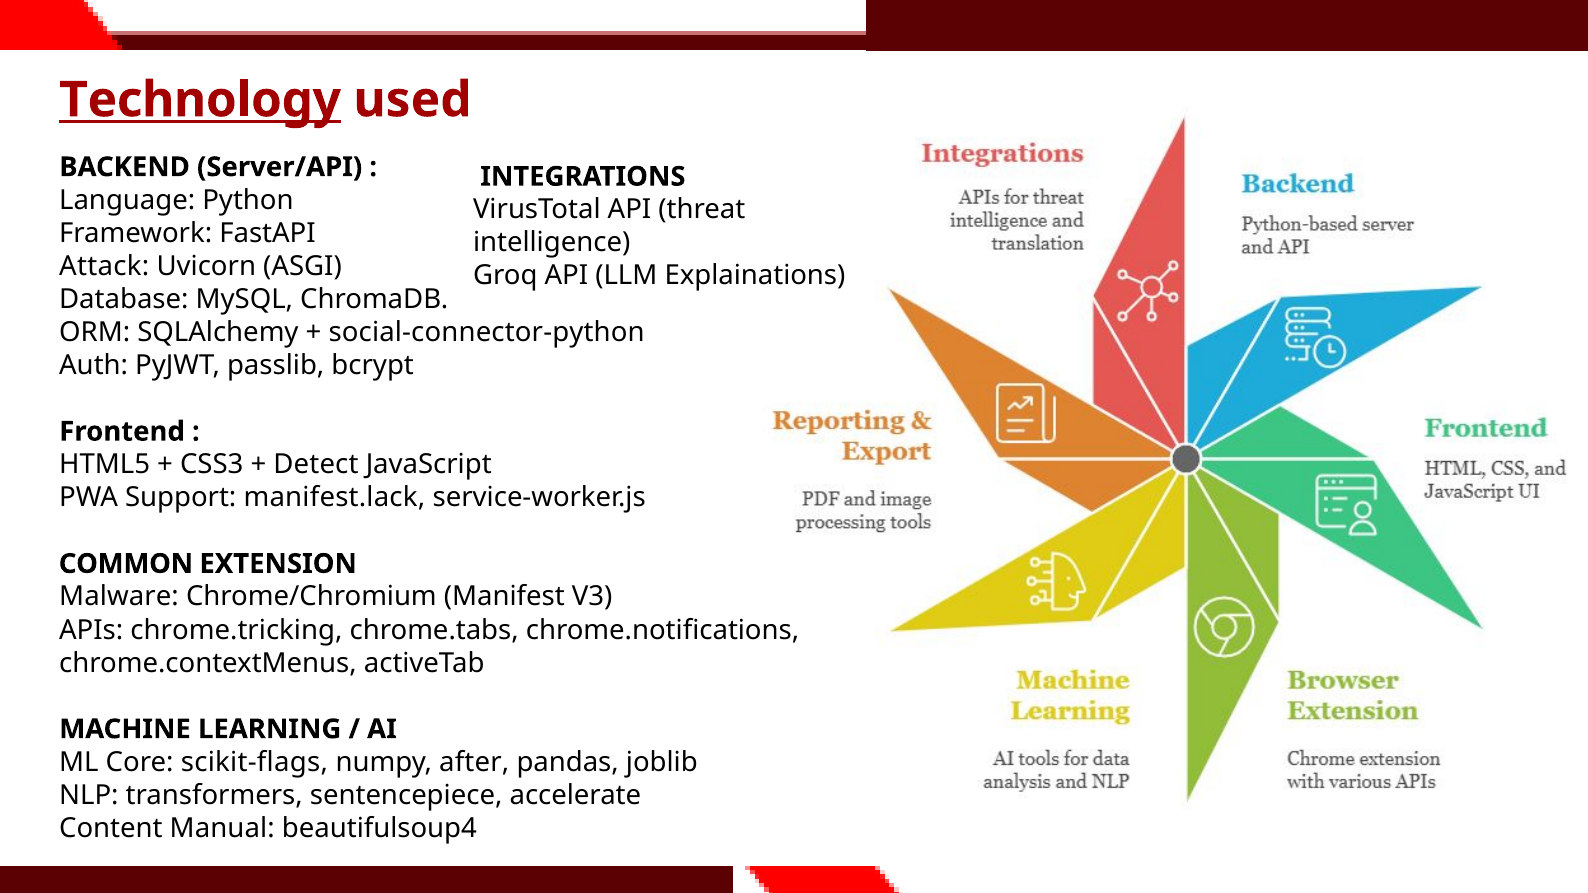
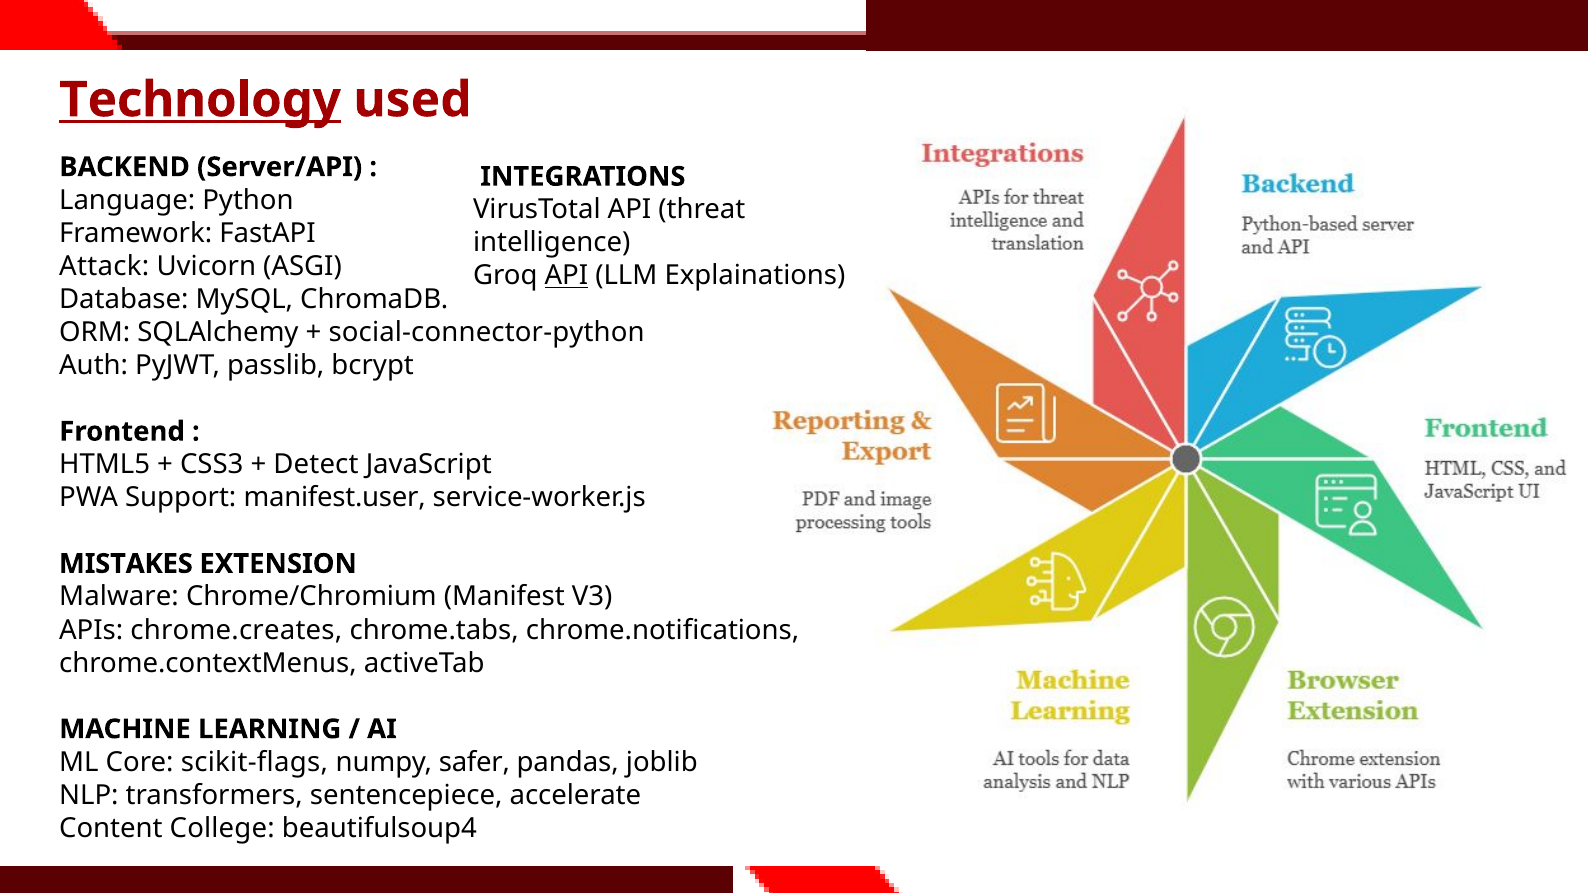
API at (566, 276) underline: none -> present
manifest.lack: manifest.lack -> manifest.user
COMMON: COMMON -> MISTAKES
chrome.tricking: chrome.tricking -> chrome.creates
after: after -> safer
Manual: Manual -> College
